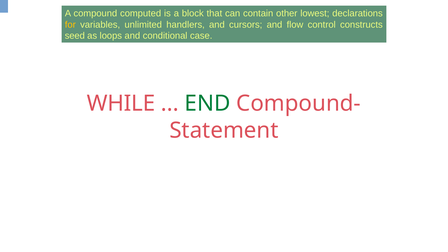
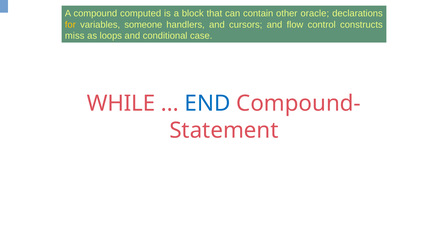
lowest: lowest -> oracle
unlimited: unlimited -> someone
seed: seed -> miss
END colour: green -> blue
